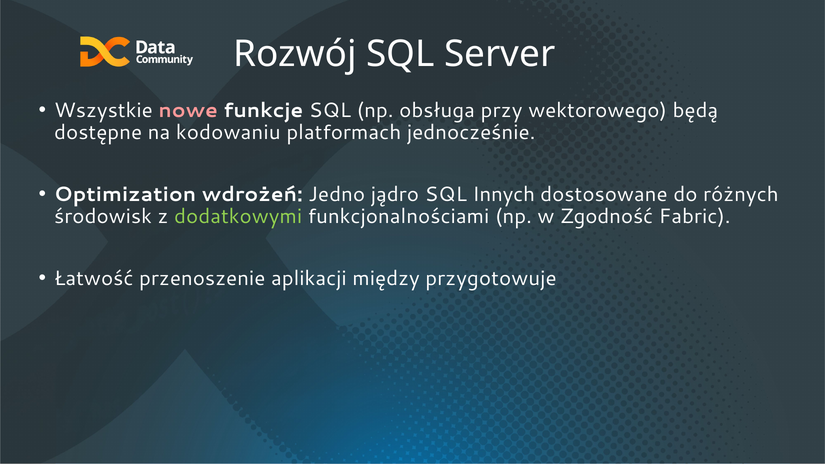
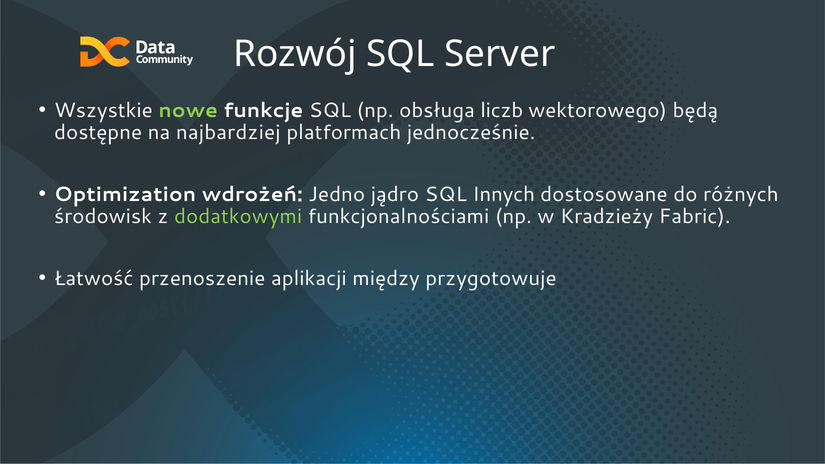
nowe colour: pink -> light green
przy: przy -> liczb
kodowaniu: kodowaniu -> najbardziej
Zgodność: Zgodność -> Kradzieży
